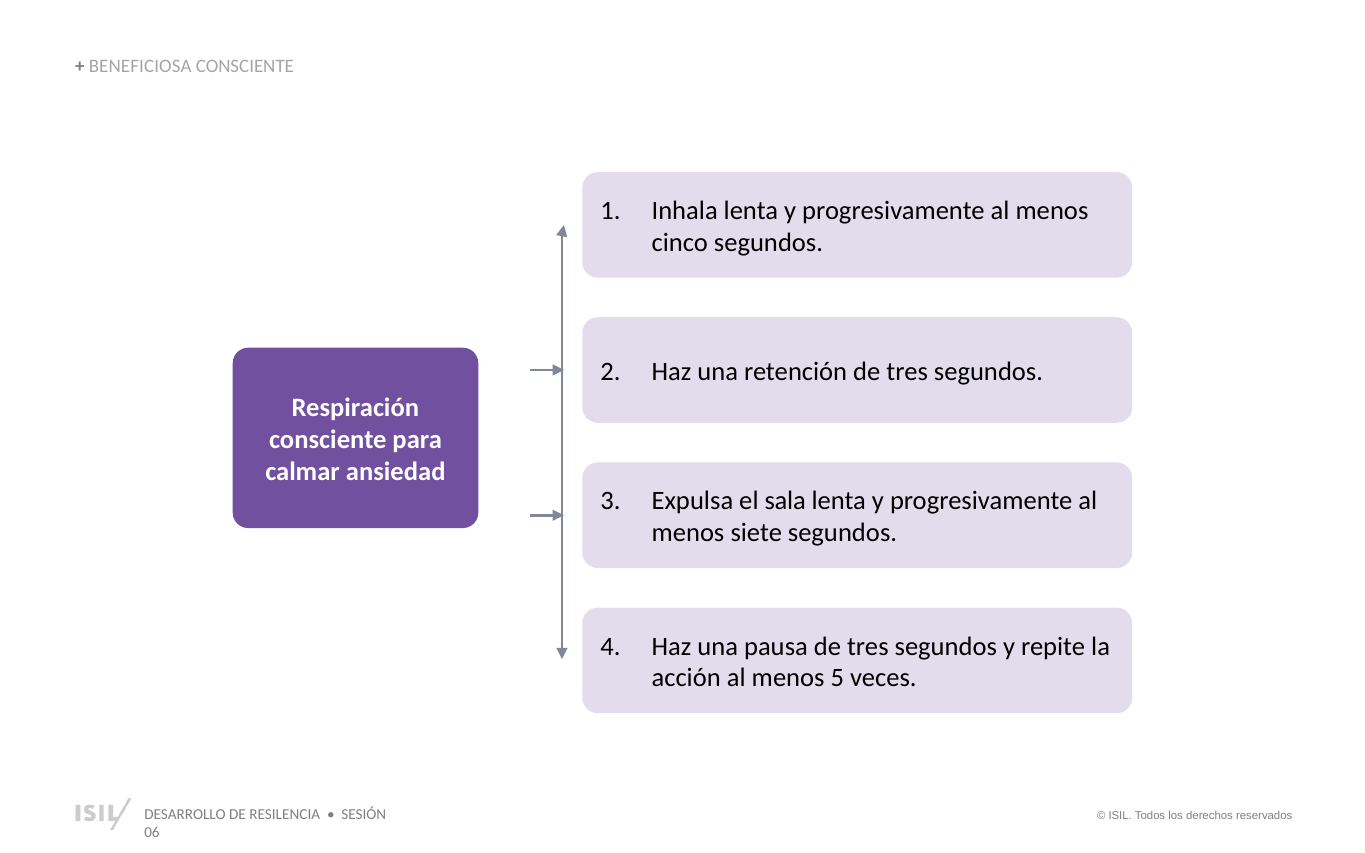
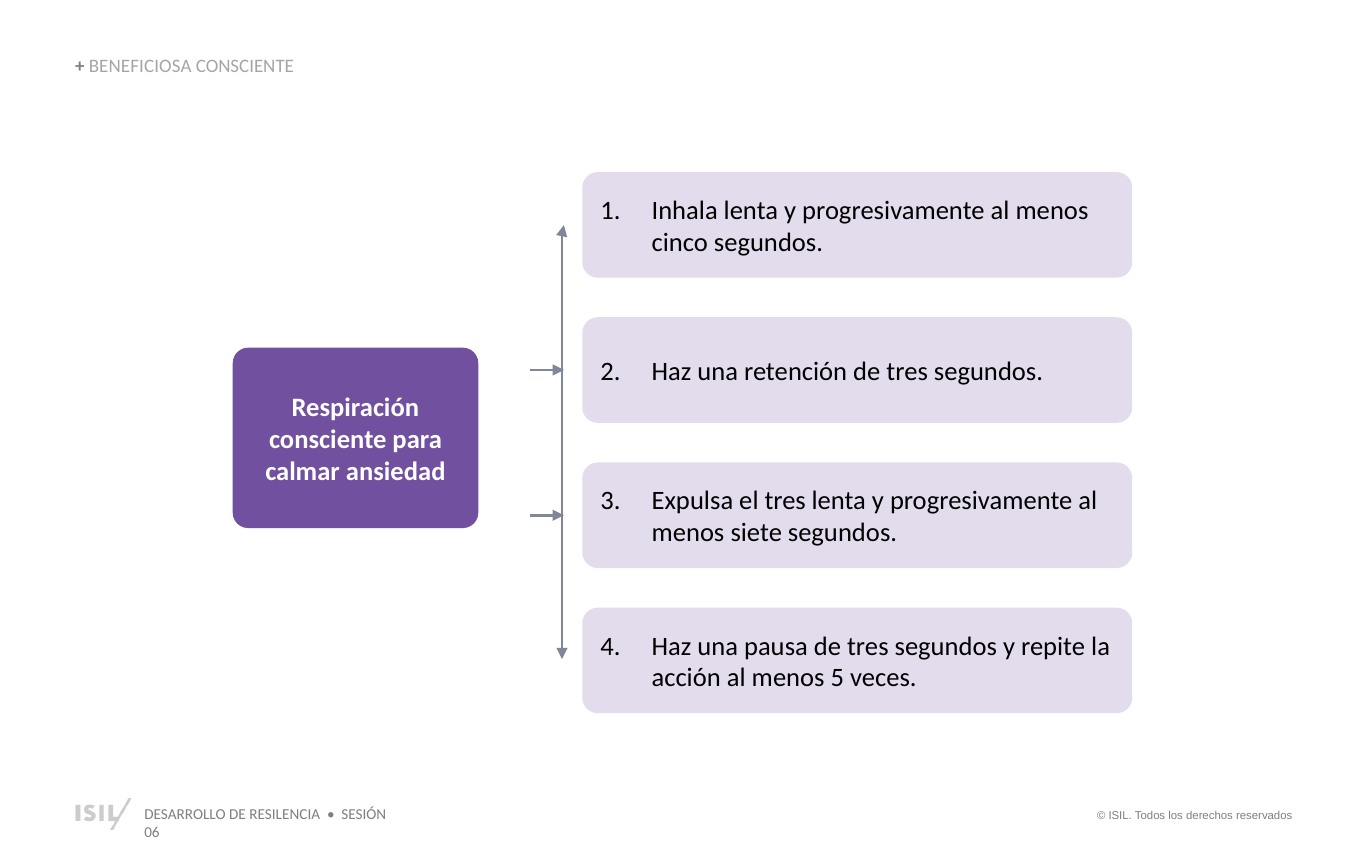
el sala: sala -> tres
